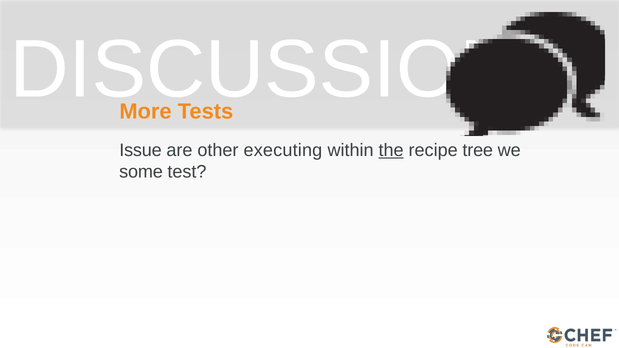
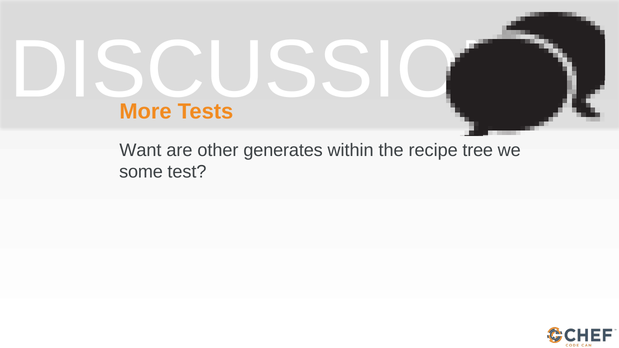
Issue: Issue -> Want
executing: executing -> generates
the underline: present -> none
